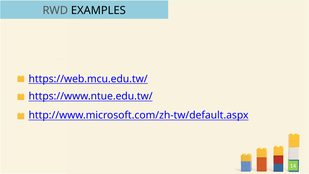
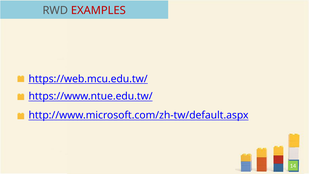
EXAMPLES colour: black -> red
